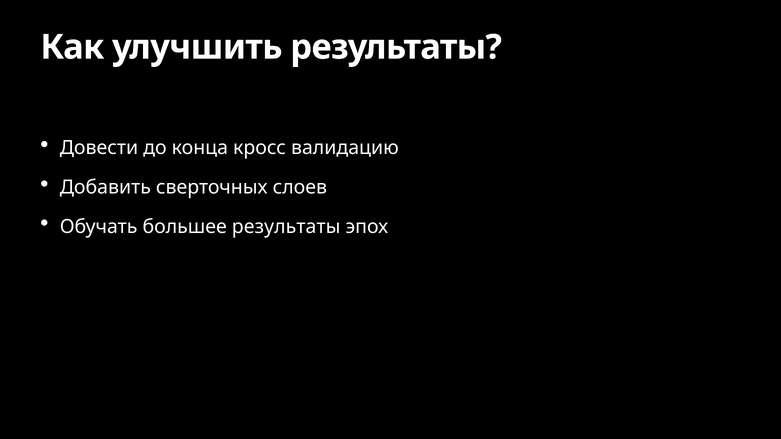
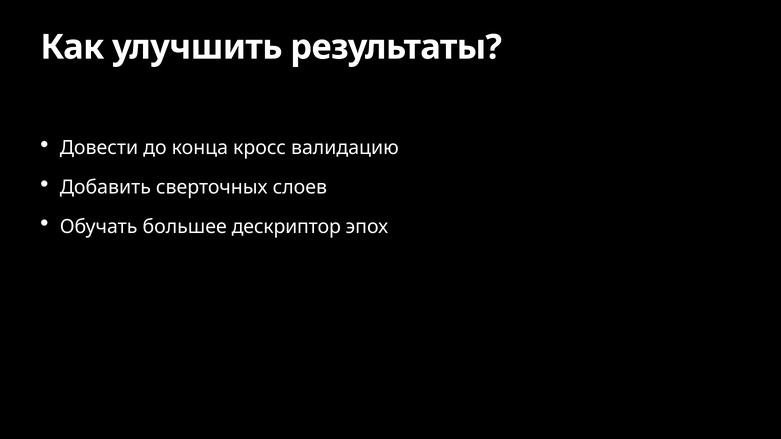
большее результаты: результаты -> дескриптор
